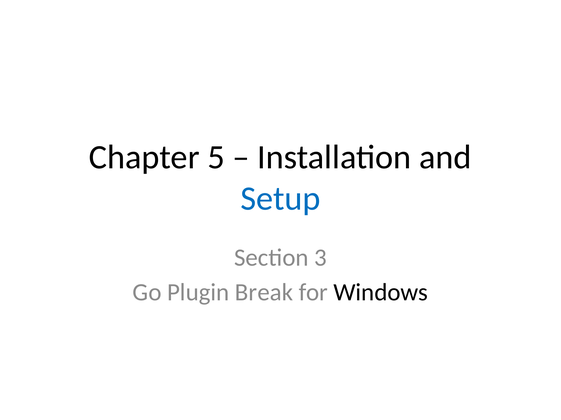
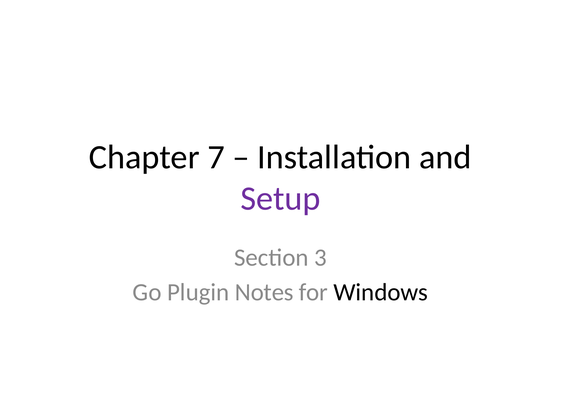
5: 5 -> 7
Setup colour: blue -> purple
Break: Break -> Notes
